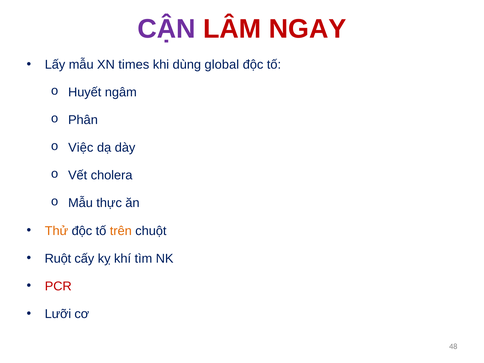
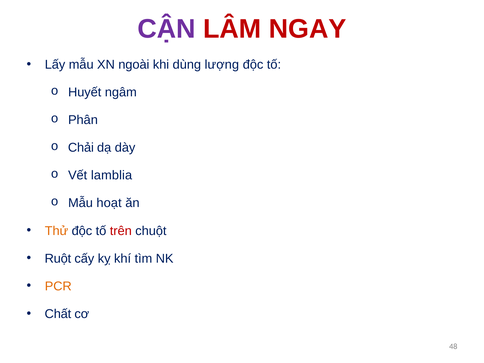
times: times -> ngoài
global: global -> lượng
Việc: Việc -> Chải
cholera: cholera -> lamblia
thực: thực -> hoạt
trên colour: orange -> red
PCR colour: red -> orange
Lưỡi: Lưỡi -> Chất
